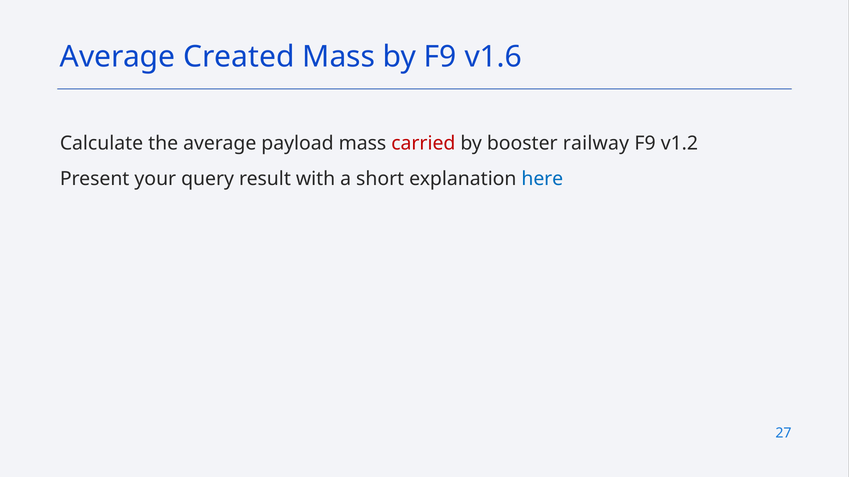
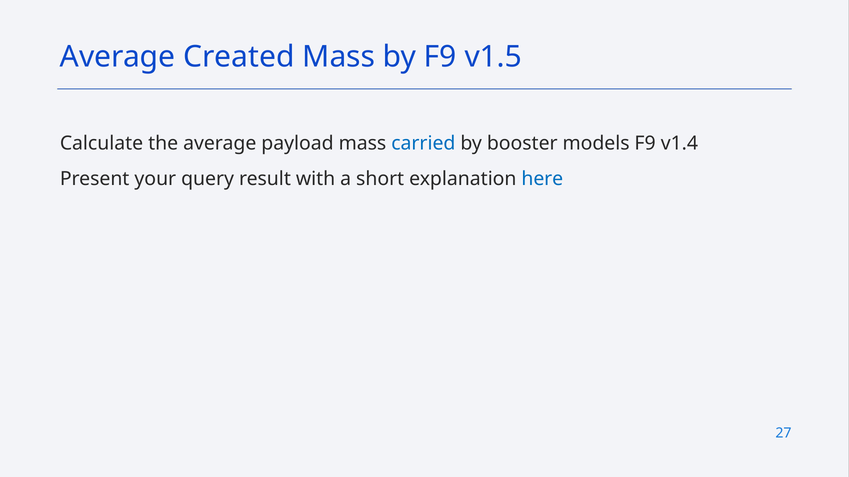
v1.6: v1.6 -> v1.5
carried colour: red -> blue
railway: railway -> models
v1.2: v1.2 -> v1.4
